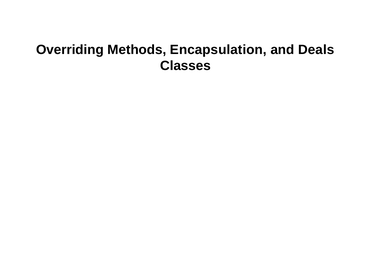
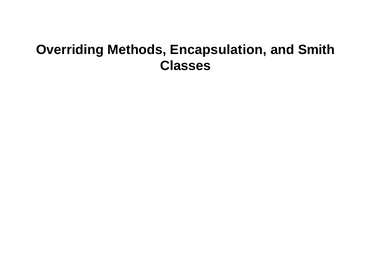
Deals: Deals -> Smith
